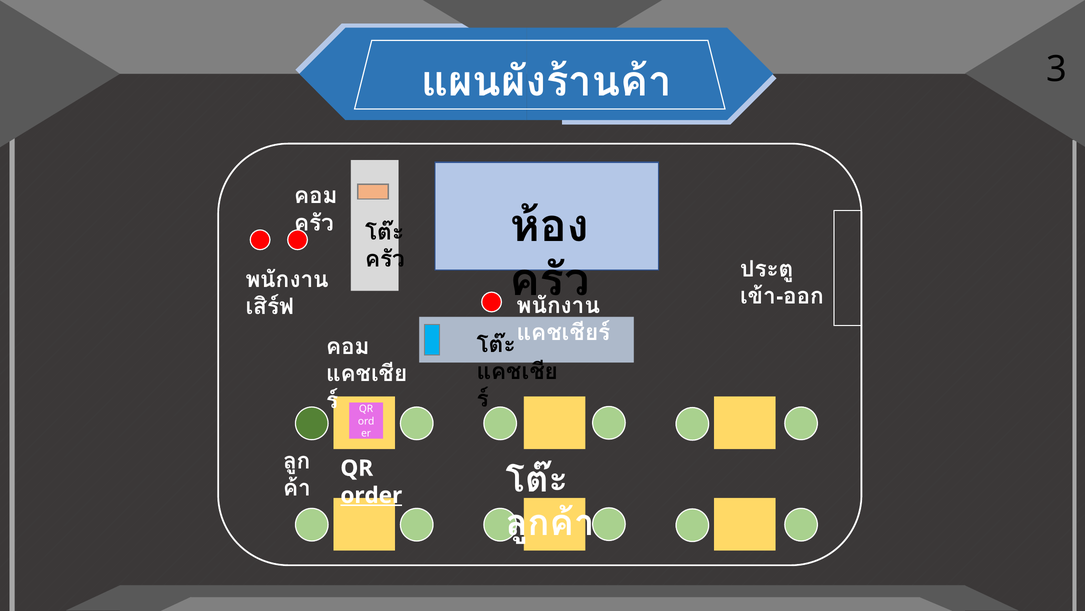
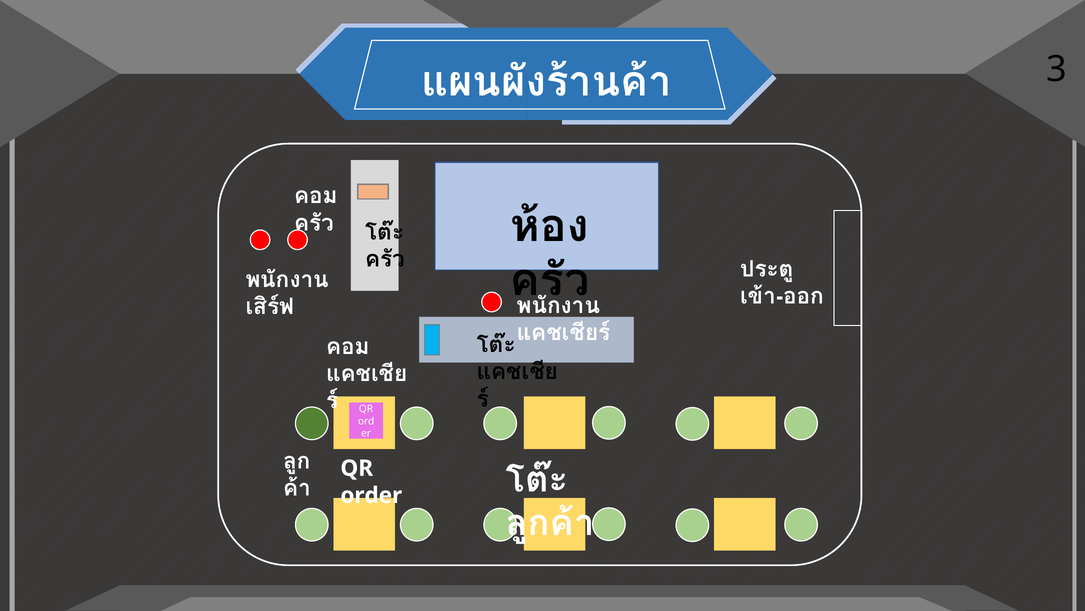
order underline: present -> none
